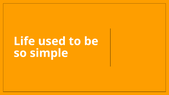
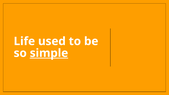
simple underline: none -> present
